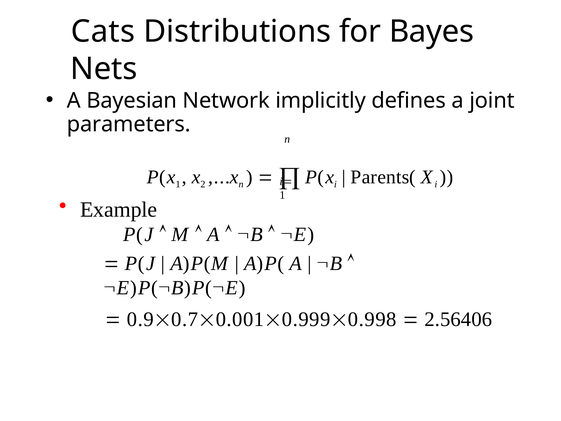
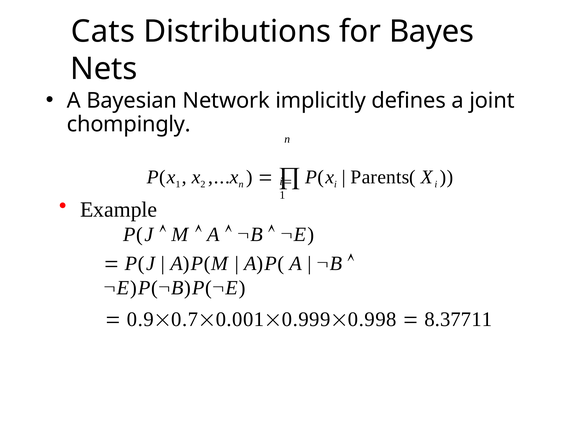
parameters: parameters -> chompingly
2.56406: 2.56406 -> 8.37711
